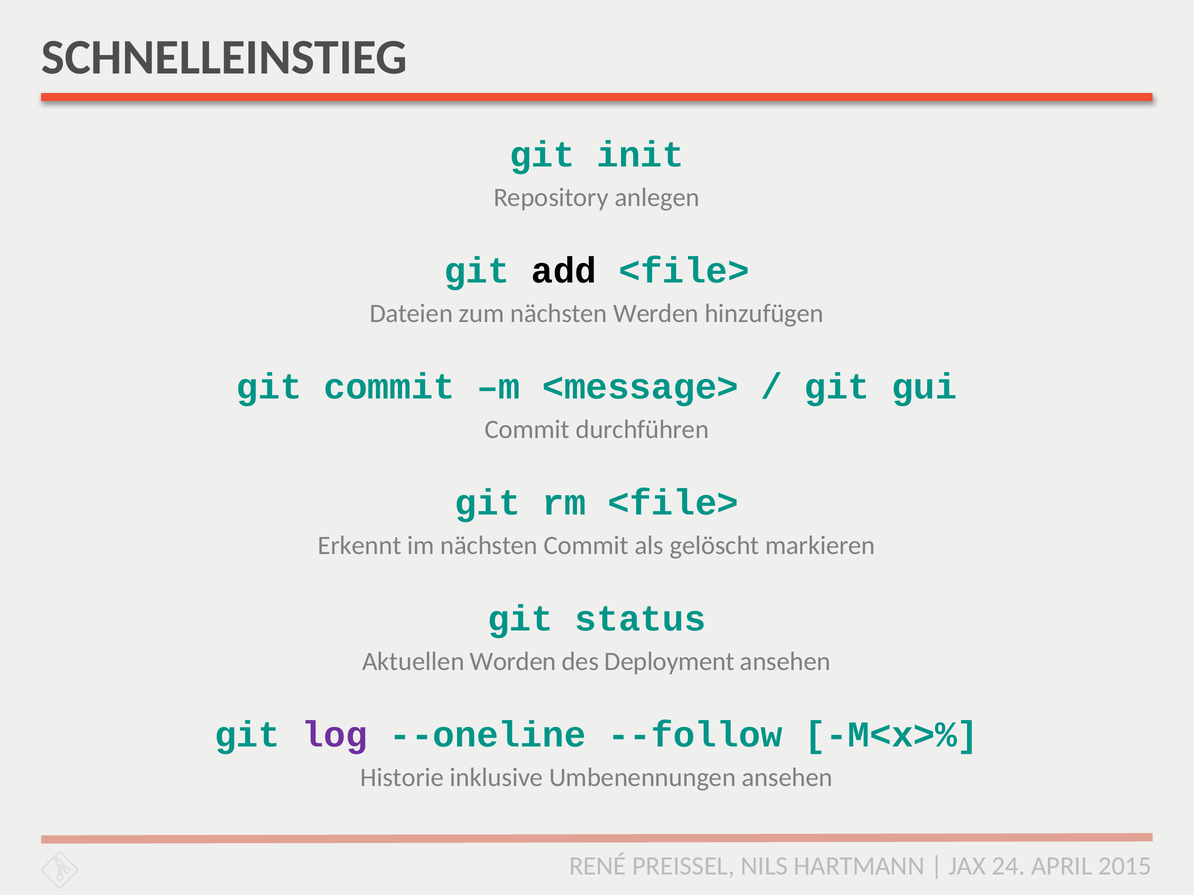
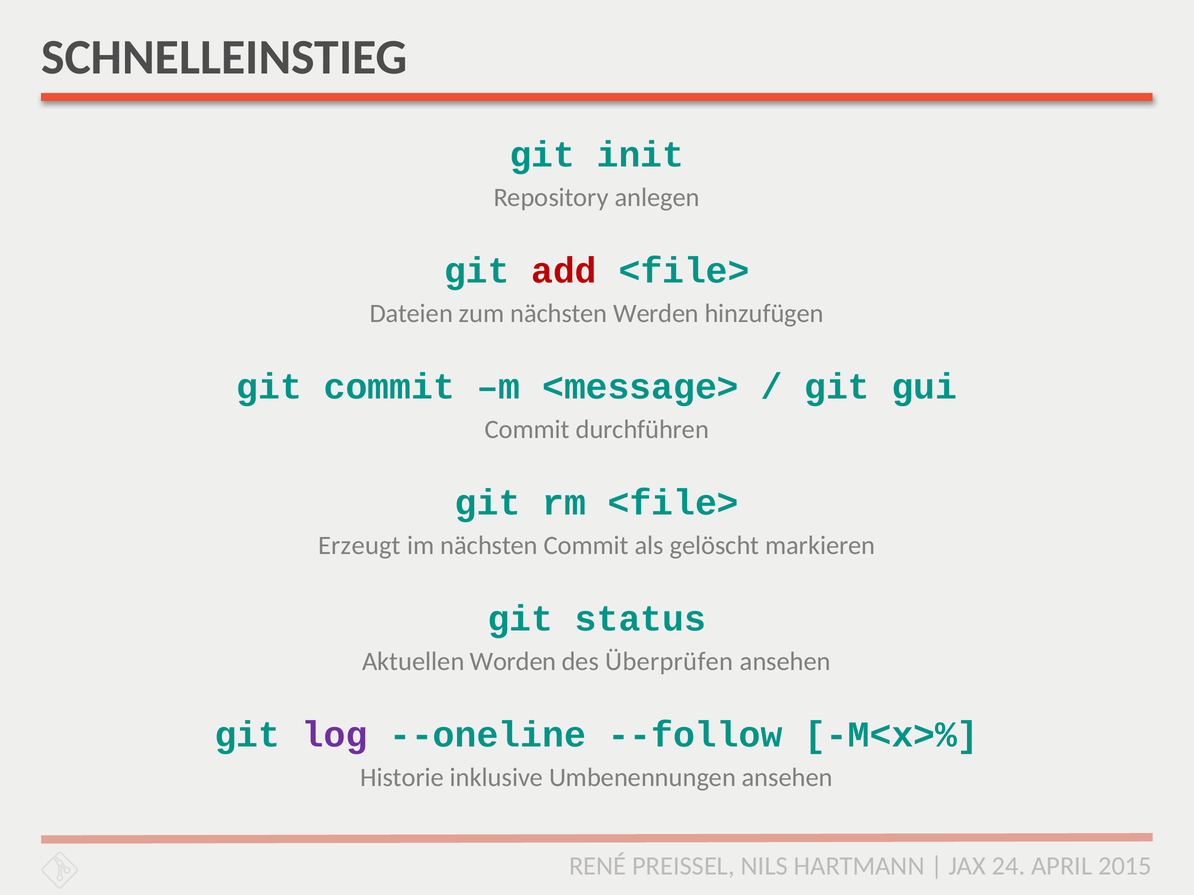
add colour: black -> red
Erkennt: Erkennt -> Erzeugt
Deployment: Deployment -> Überprüfen
